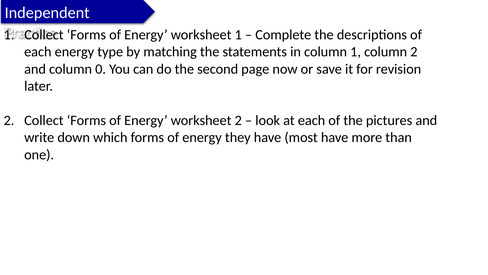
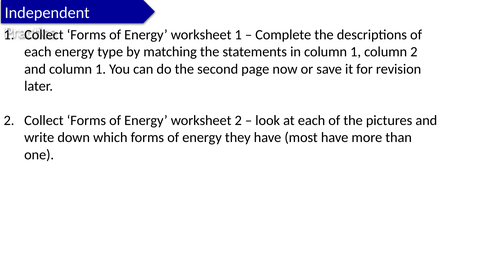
and column 0: 0 -> 1
